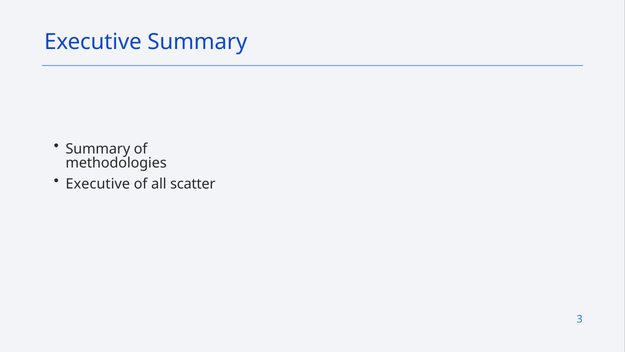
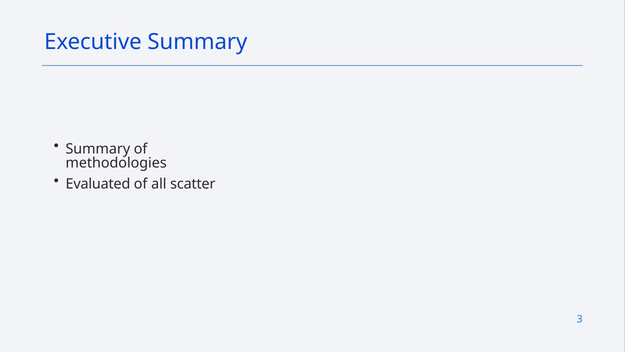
Executive at (98, 184): Executive -> Evaluated
